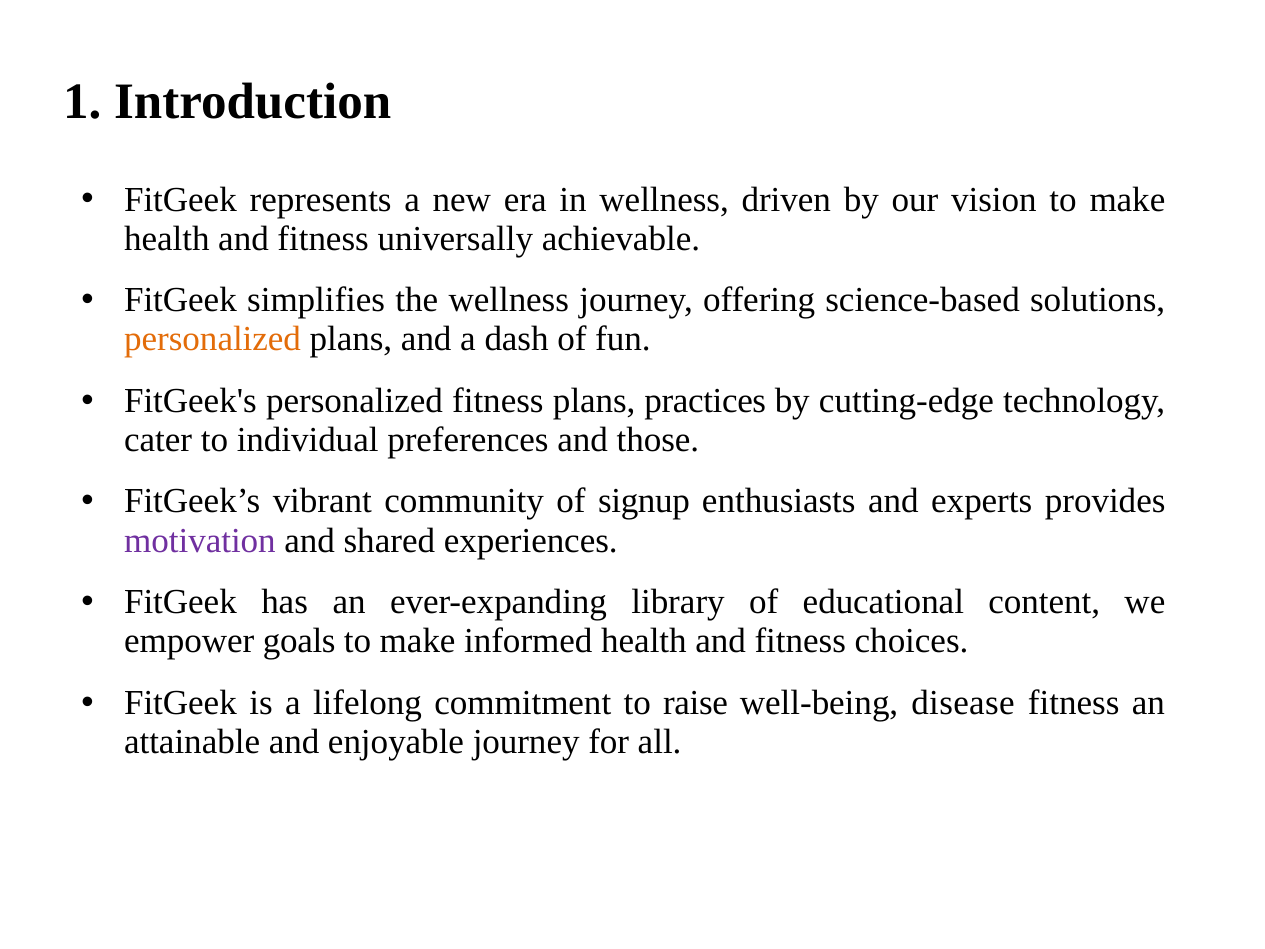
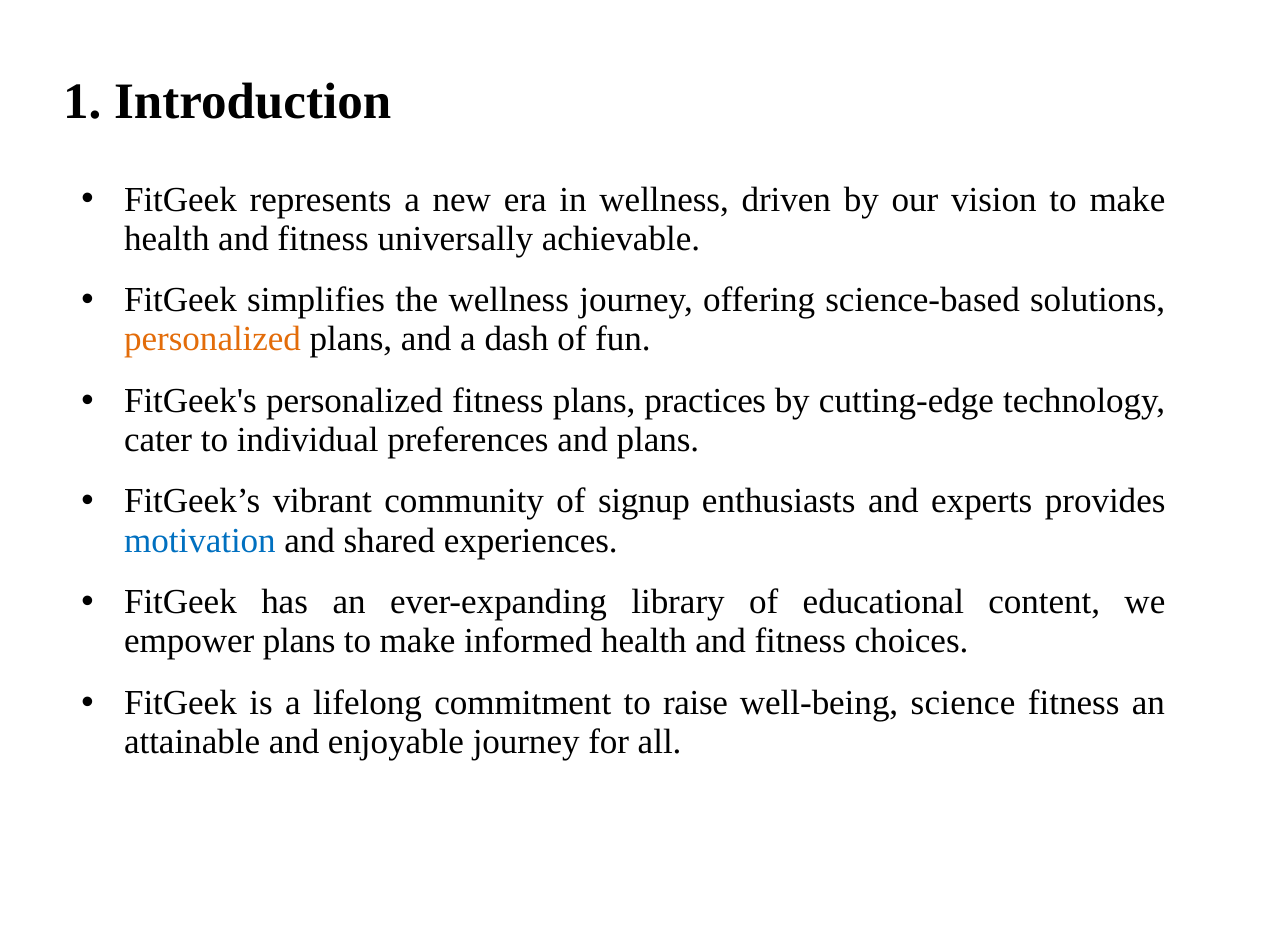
and those: those -> plans
motivation colour: purple -> blue
empower goals: goals -> plans
disease: disease -> science
